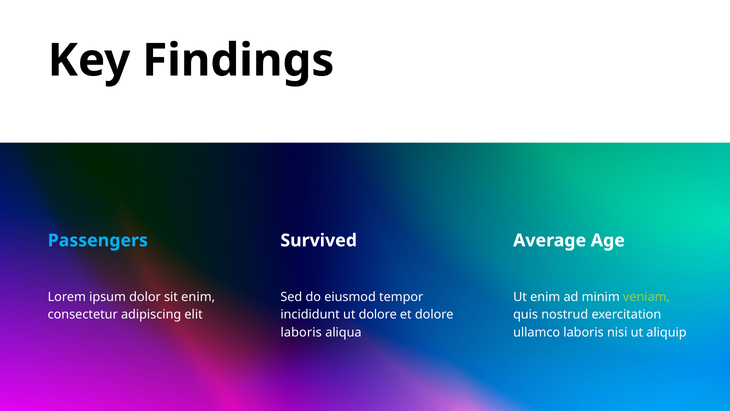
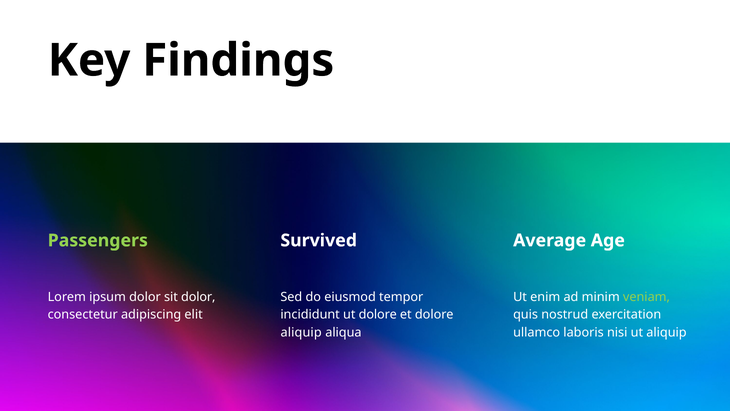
Passengers colour: light blue -> light green
sit enim: enim -> dolor
laboris at (301, 332): laboris -> aliquip
